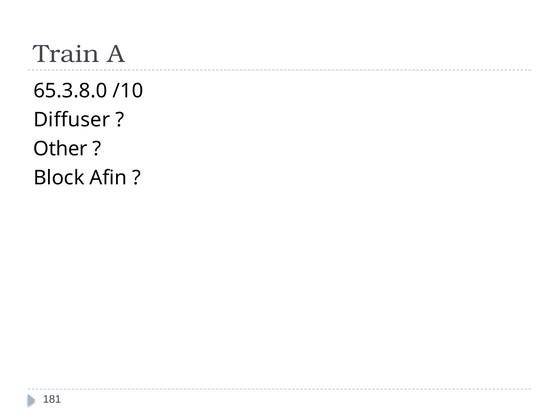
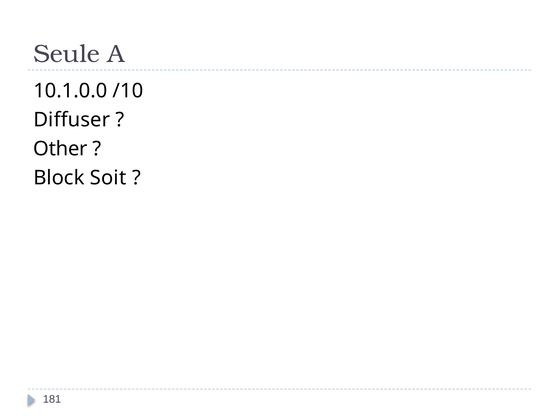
Train: Train -> Seule
65.3.8.0: 65.3.8.0 -> 10.1.0.0
Afin: Afin -> Soit
